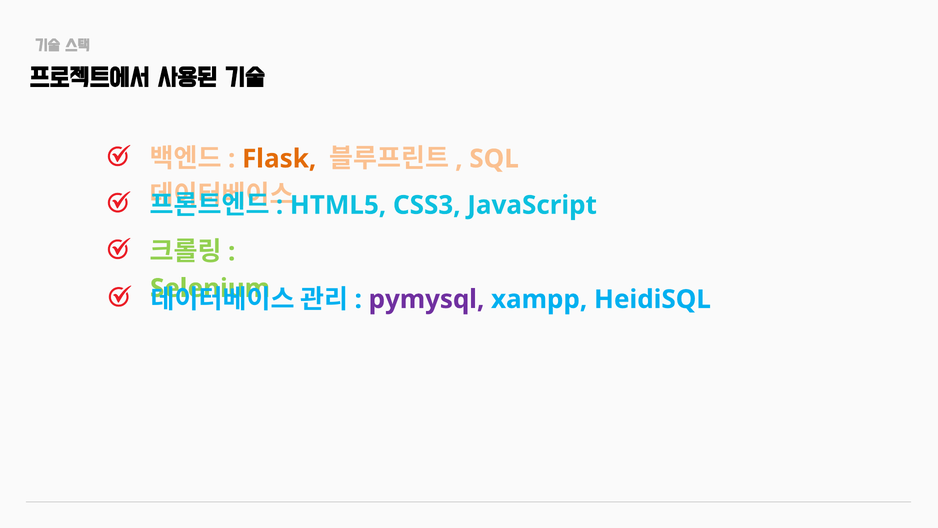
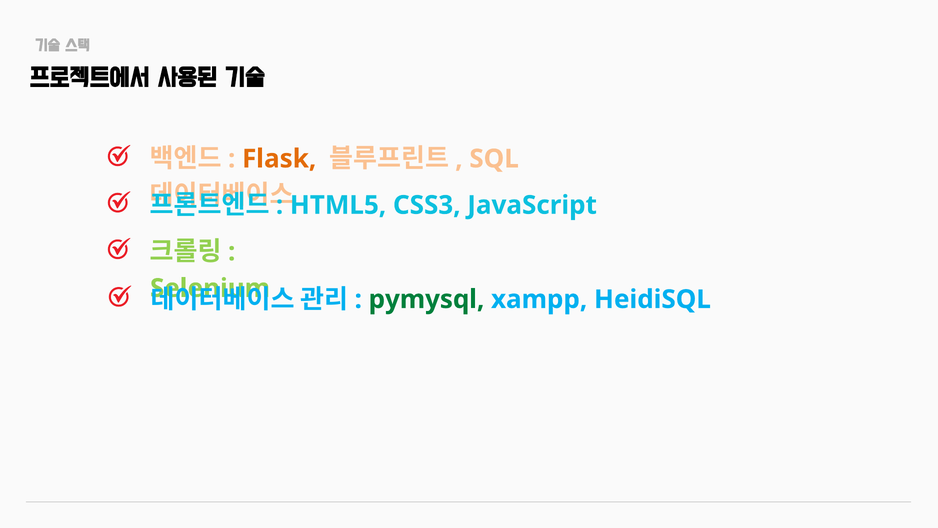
pymysql colour: purple -> green
